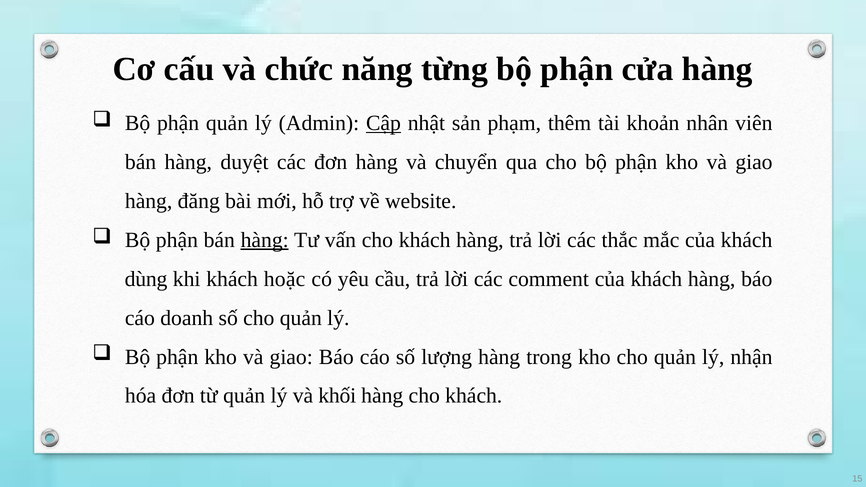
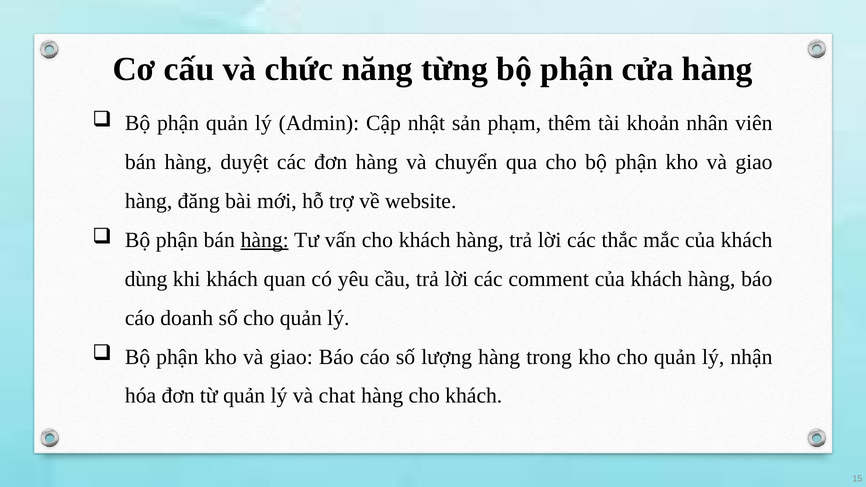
Cập underline: present -> none
hoặc: hoặc -> quan
khối: khối -> chat
